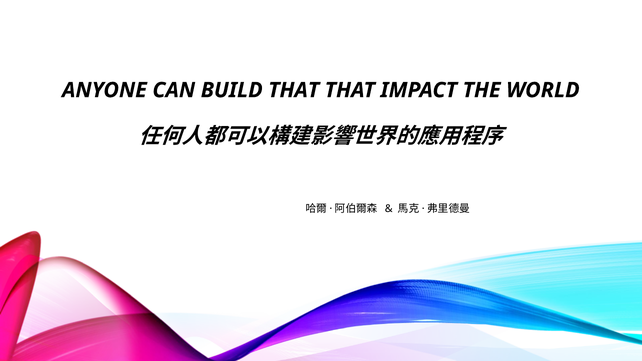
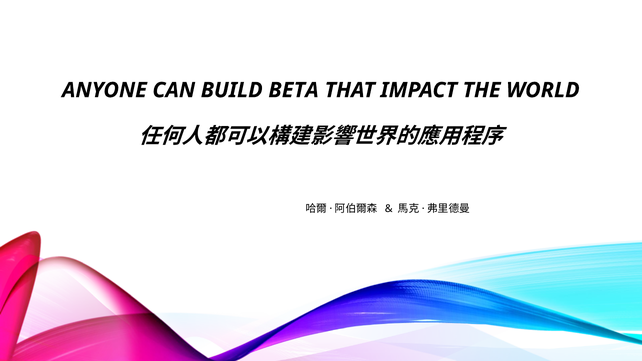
BUILD THAT: THAT -> BETA
